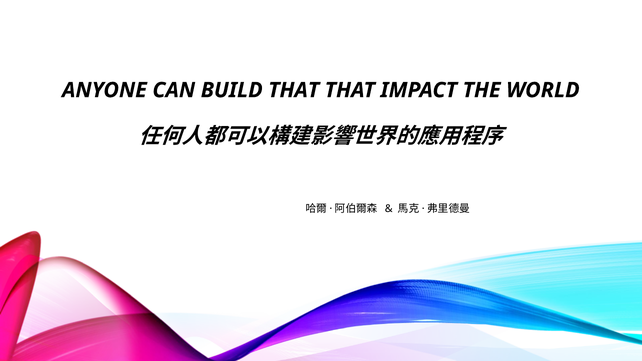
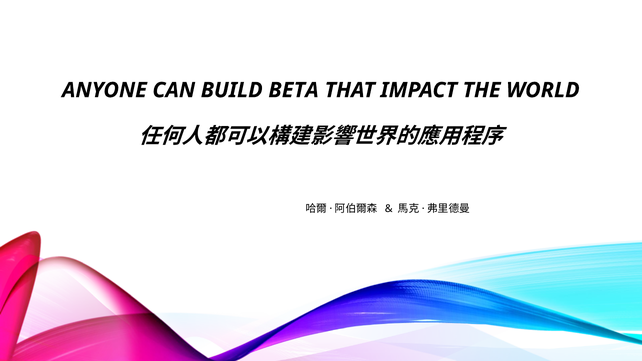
BUILD THAT: THAT -> BETA
